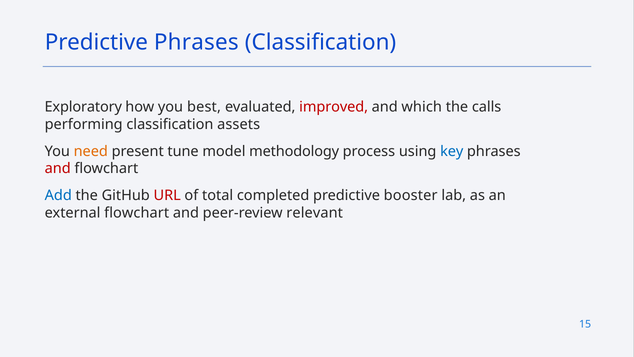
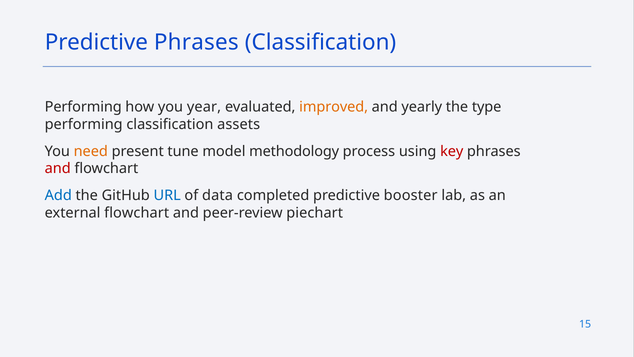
Exploratory at (83, 107): Exploratory -> Performing
best: best -> year
improved colour: red -> orange
which: which -> yearly
calls: calls -> type
key colour: blue -> red
URL colour: red -> blue
total: total -> data
relevant: relevant -> piechart
